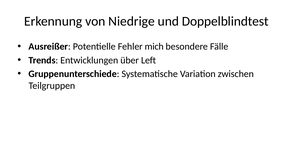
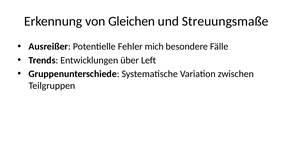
Niedrige: Niedrige -> Gleichen
Doppelblindtest: Doppelblindtest -> Streuungsmaße
